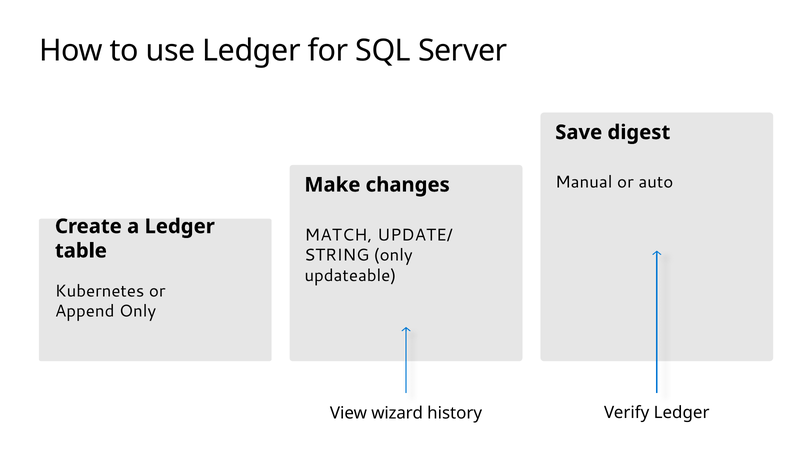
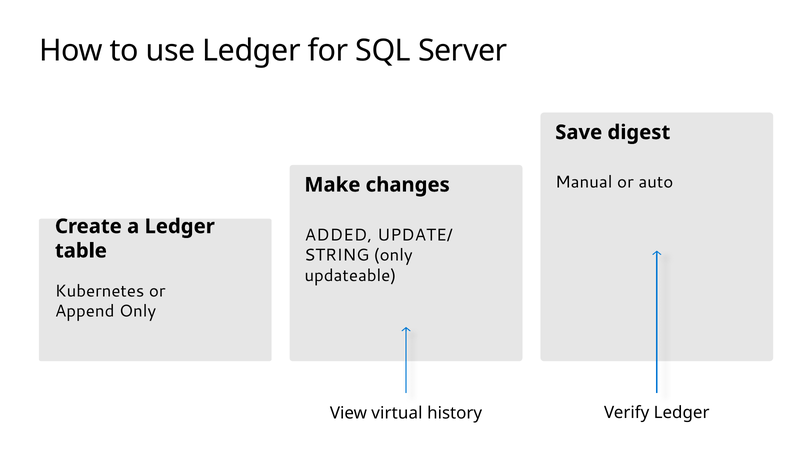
MATCH: MATCH -> ADDED
wizard: wizard -> virtual
